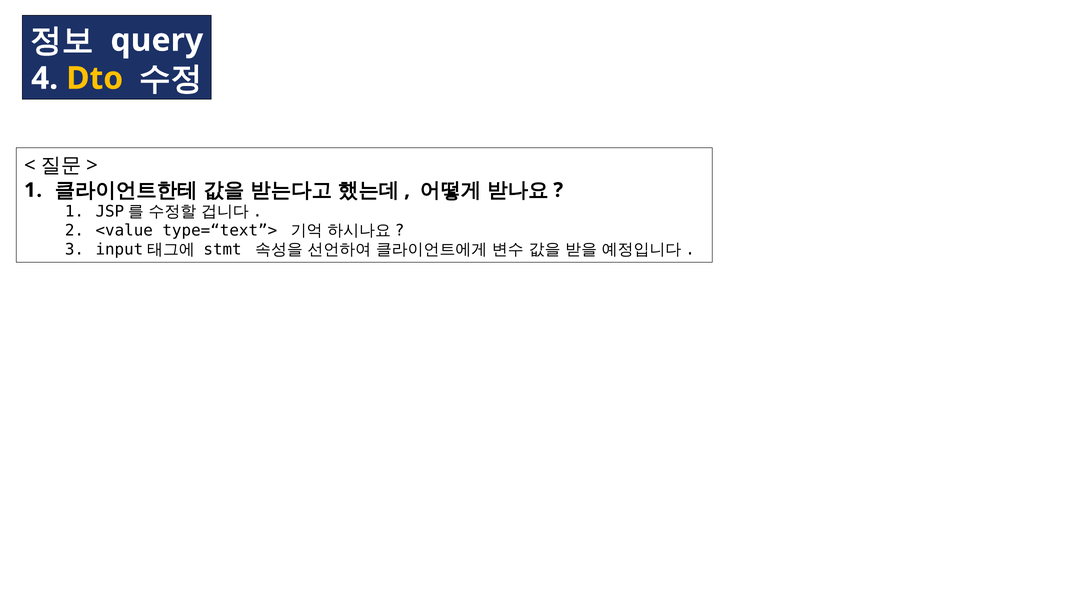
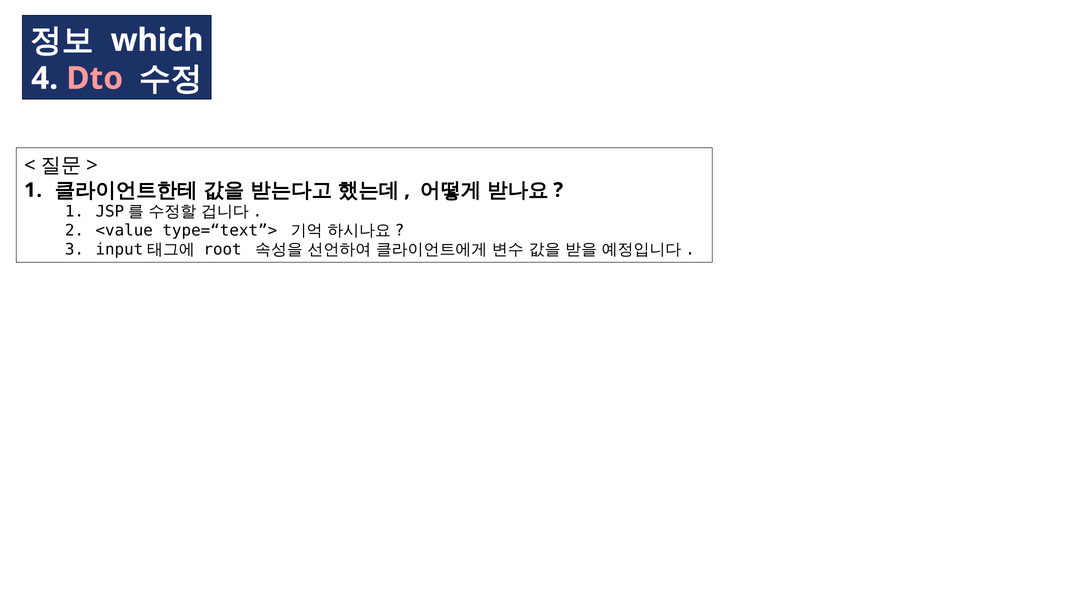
query: query -> which
Dto colour: yellow -> pink
stmt: stmt -> root
